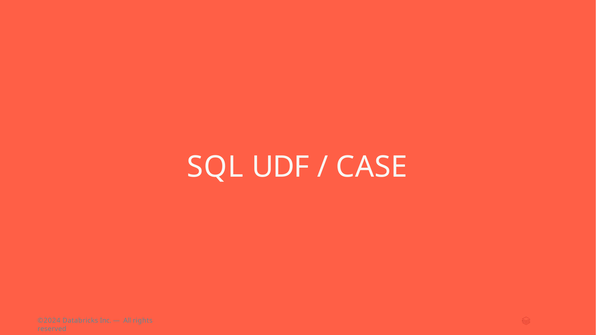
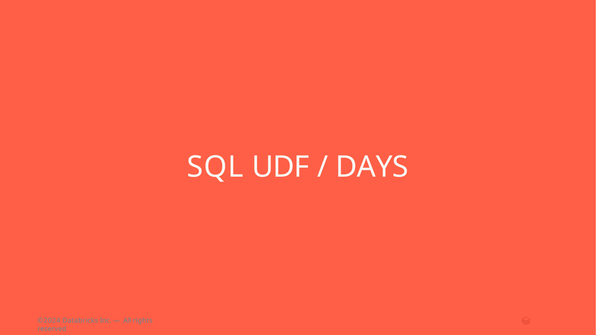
CASE: CASE -> DAYS
